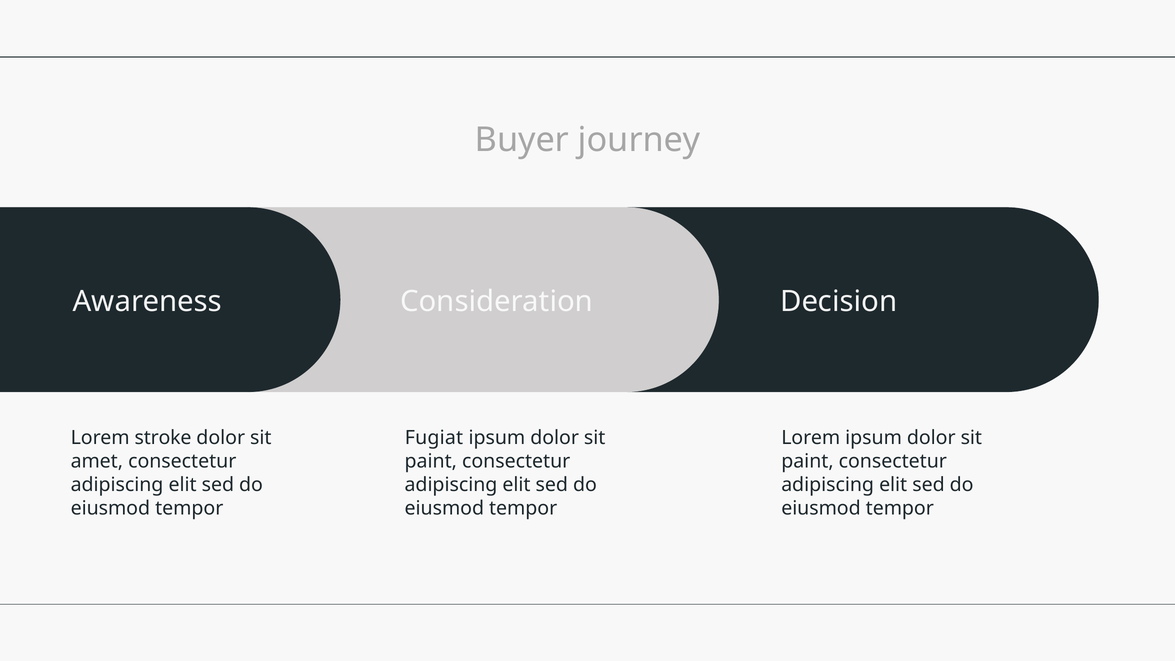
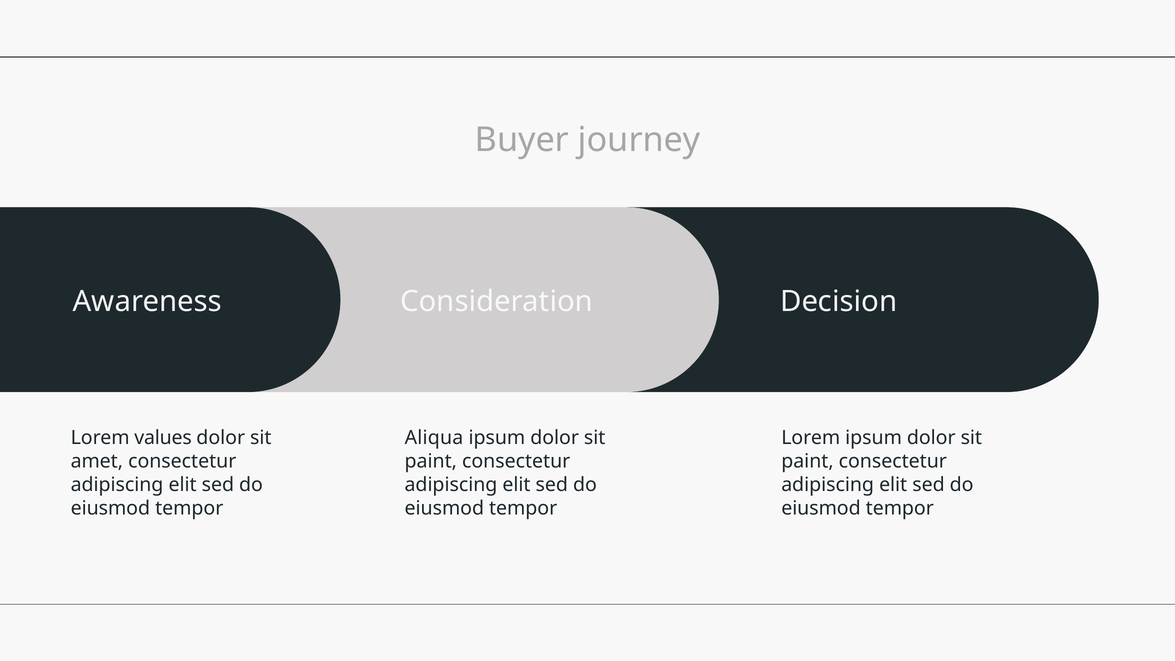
stroke: stroke -> values
Fugiat: Fugiat -> Aliqua
